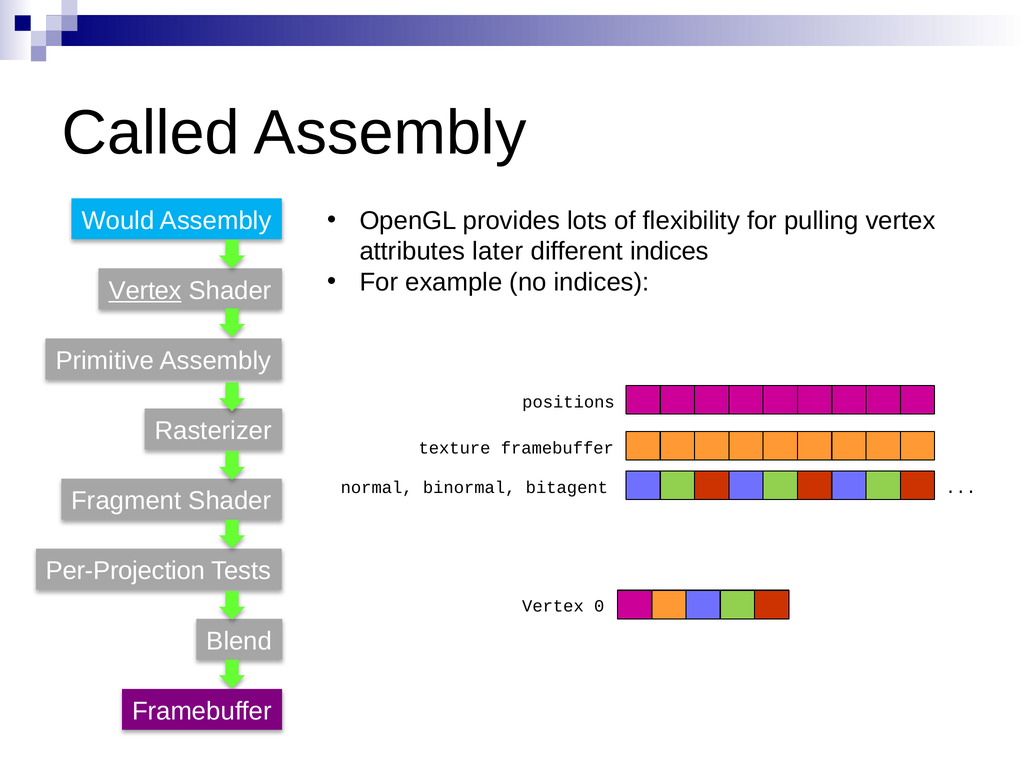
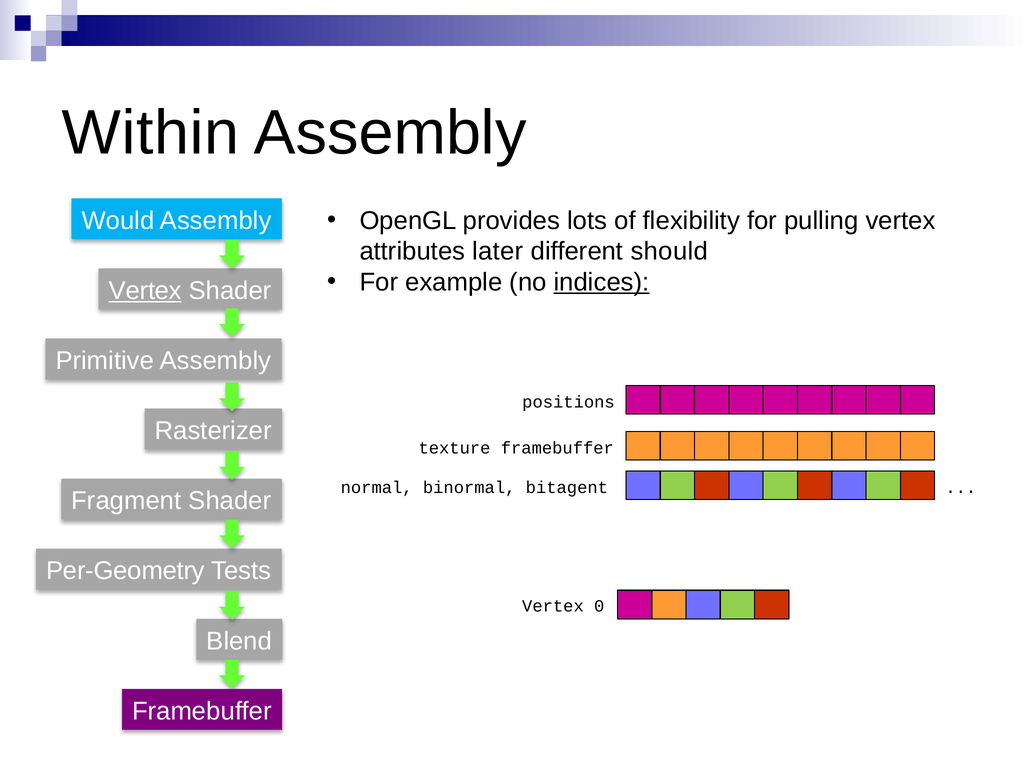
Called: Called -> Within
different indices: indices -> should
indices at (602, 283) underline: none -> present
Per-Projection: Per-Projection -> Per-Geometry
